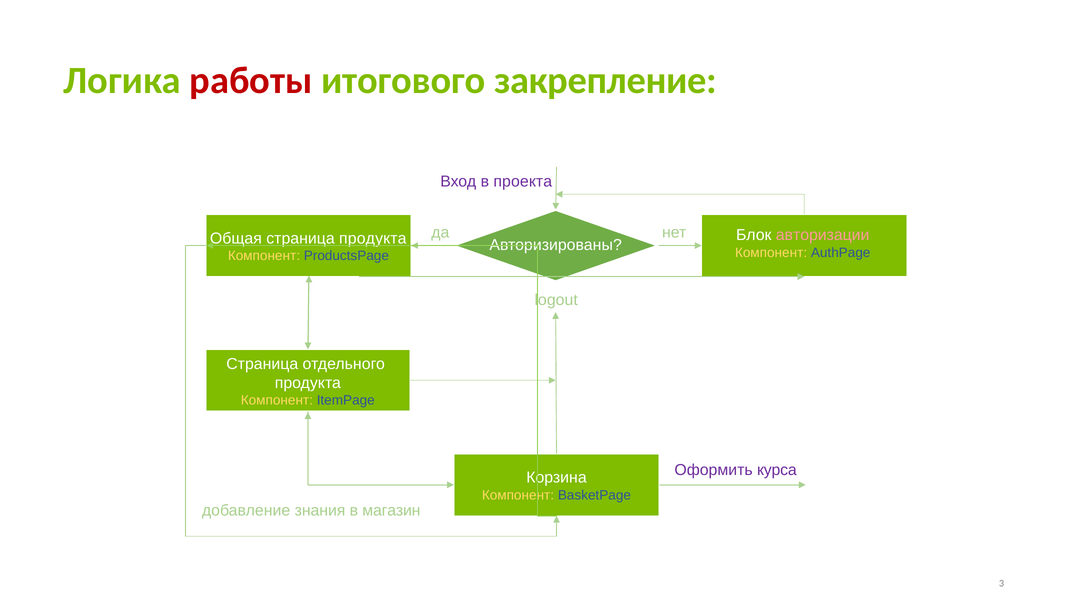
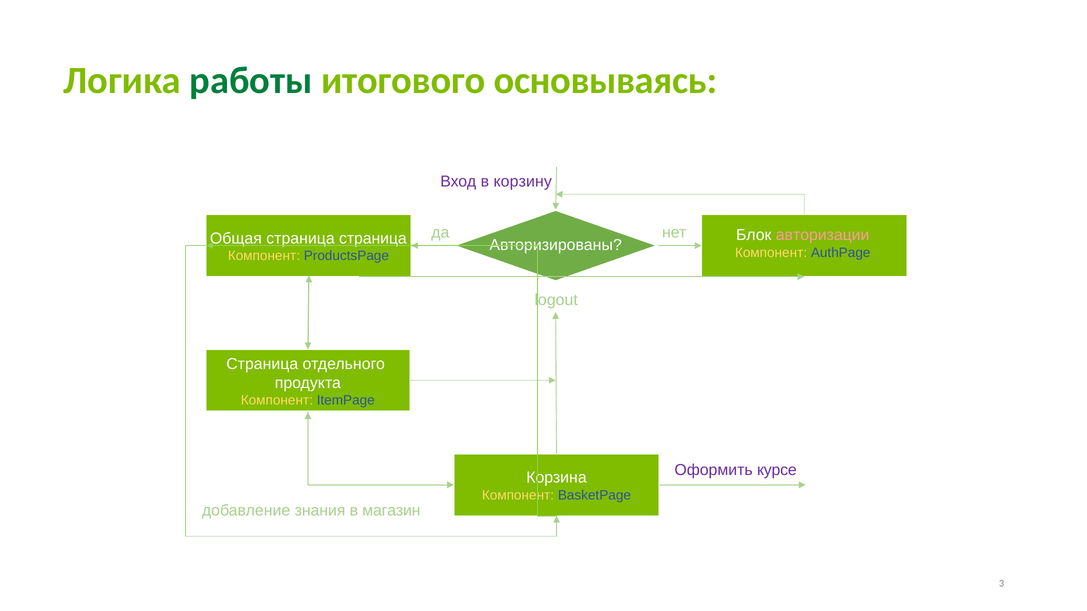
работы colour: red -> green
закрепление: закрепление -> основываясь
проекта: проекта -> корзину
страница продукта: продукта -> страница
курса: курса -> курсе
